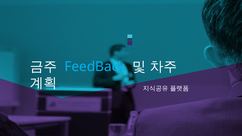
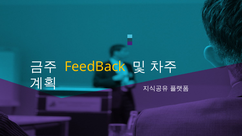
FeedBack colour: light blue -> yellow
